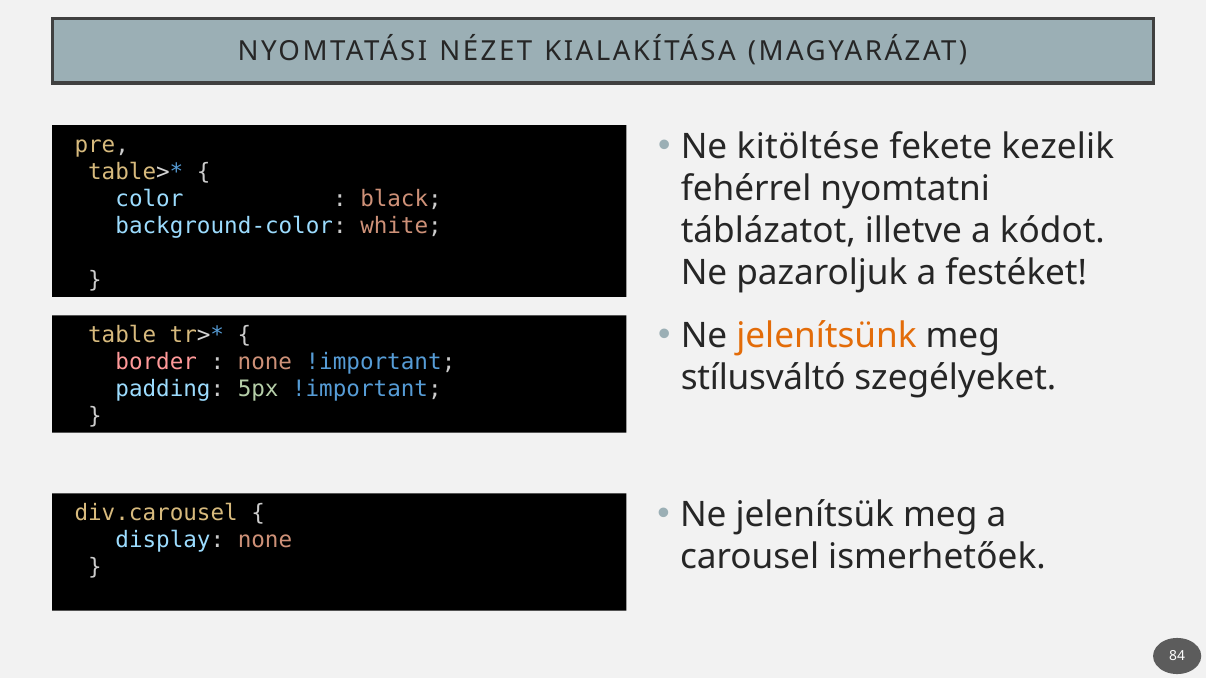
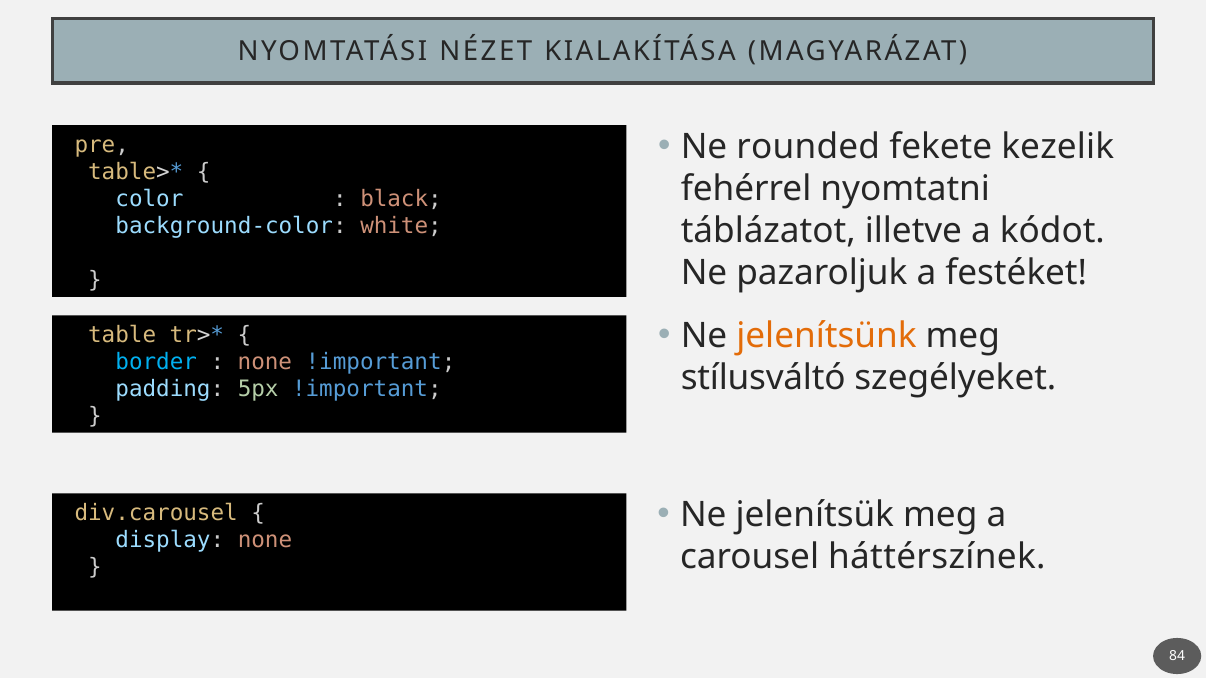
kitöltése: kitöltése -> rounded
border colour: pink -> light blue
ismerhetőek: ismerhetőek -> háttérszínek
